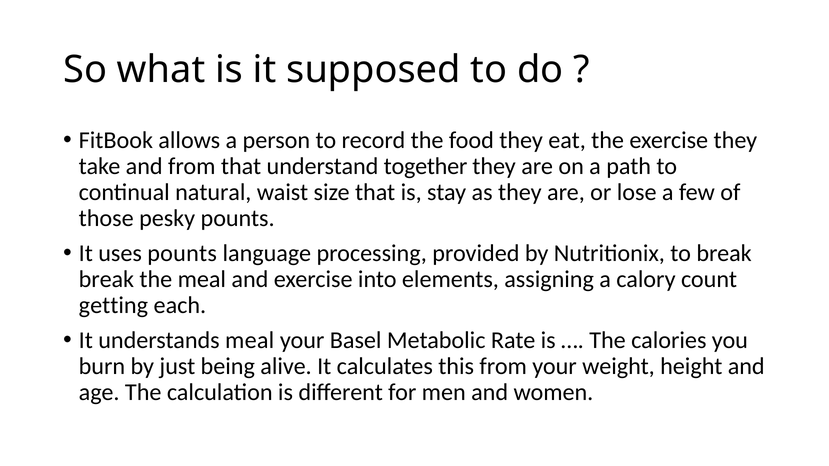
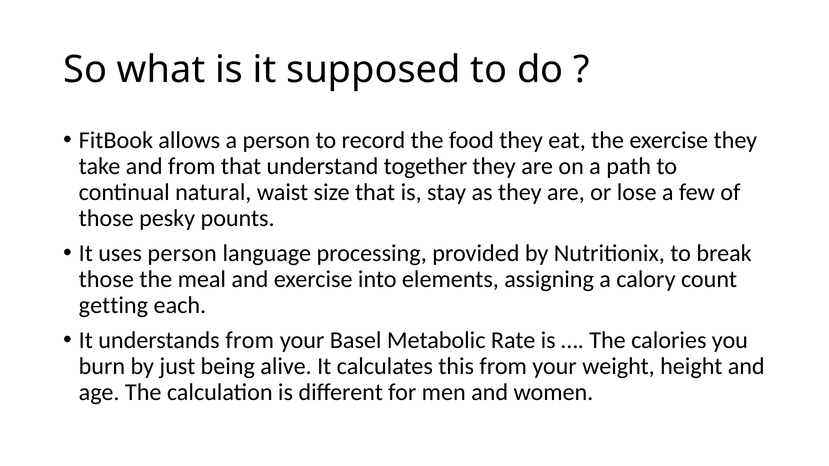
uses pounts: pounts -> person
break at (106, 279): break -> those
understands meal: meal -> from
